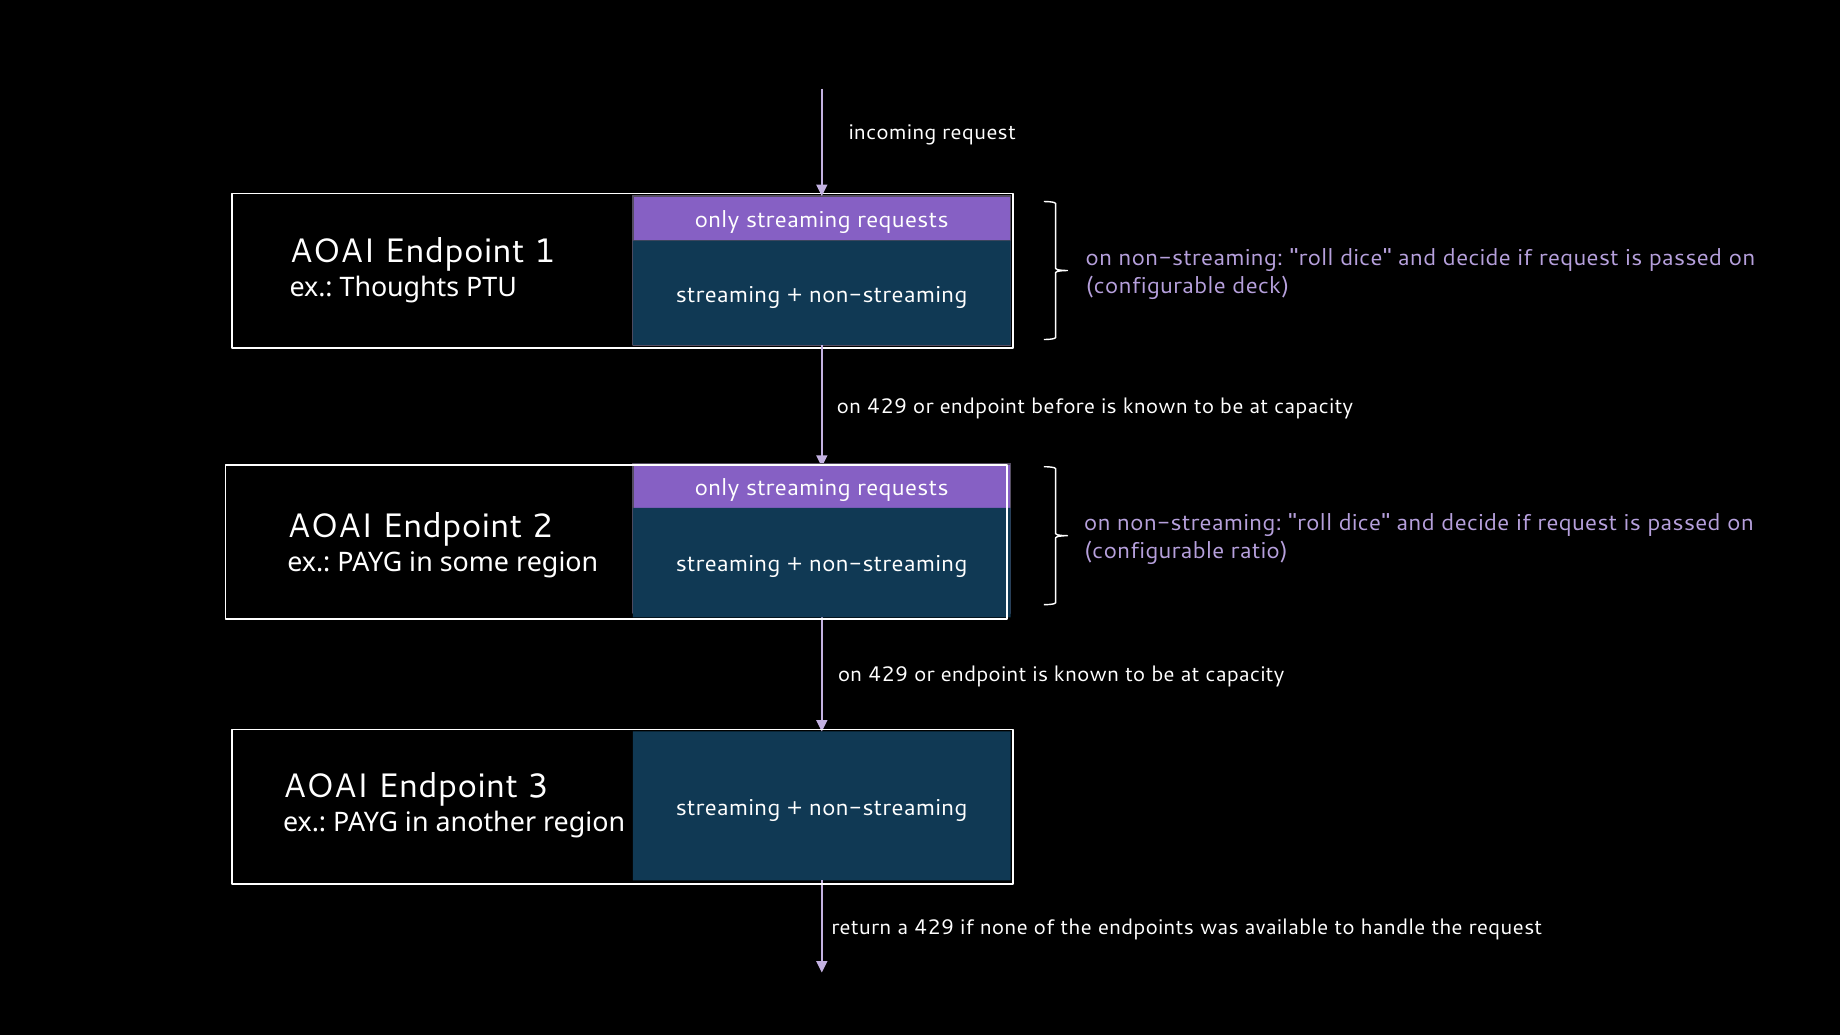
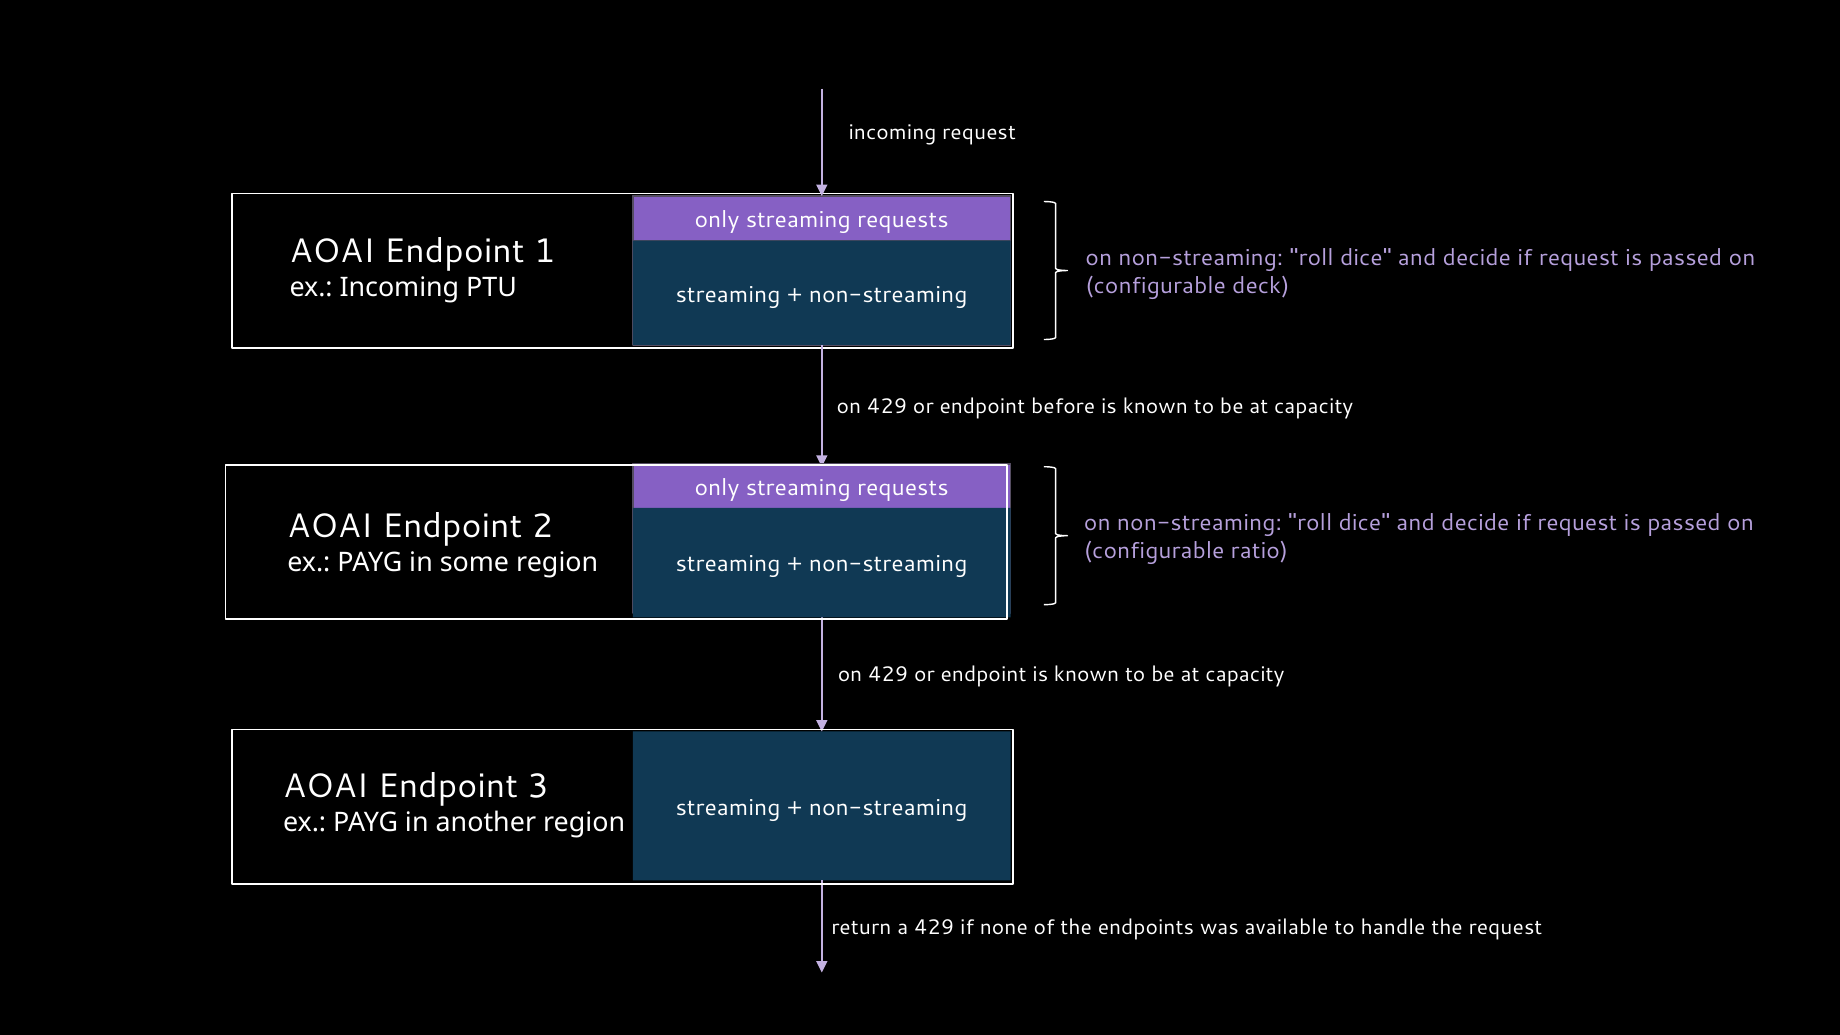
ex Thoughts: Thoughts -> Incoming
